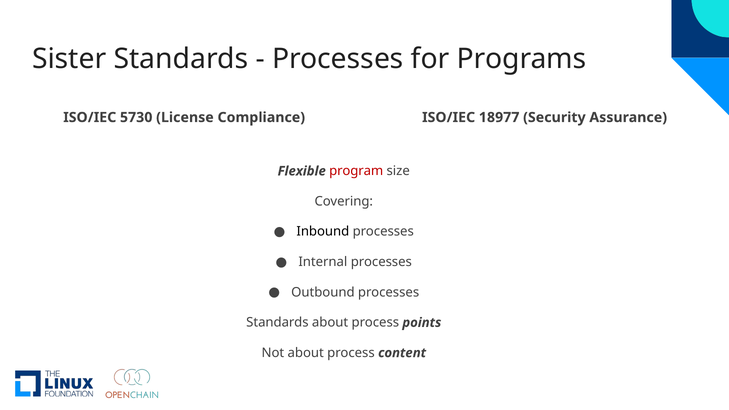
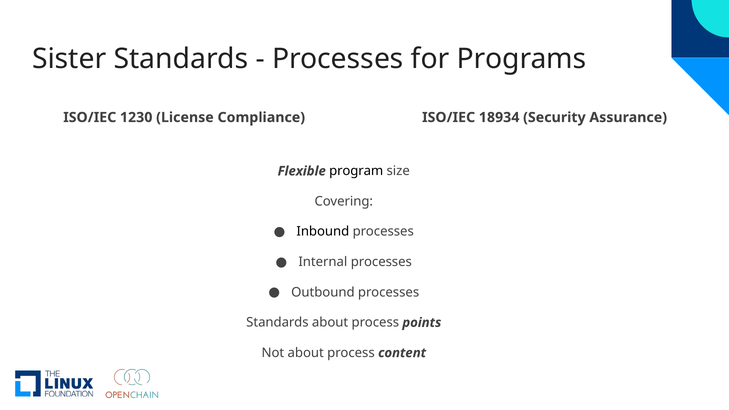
5730: 5730 -> 1230
18977: 18977 -> 18934
program colour: red -> black
